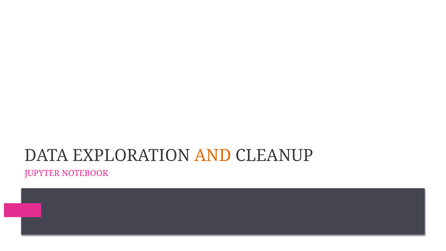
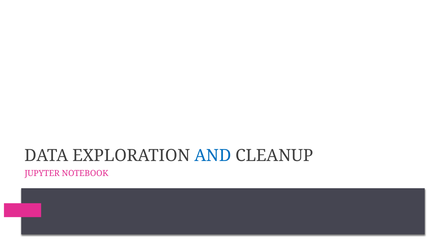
AND colour: orange -> blue
